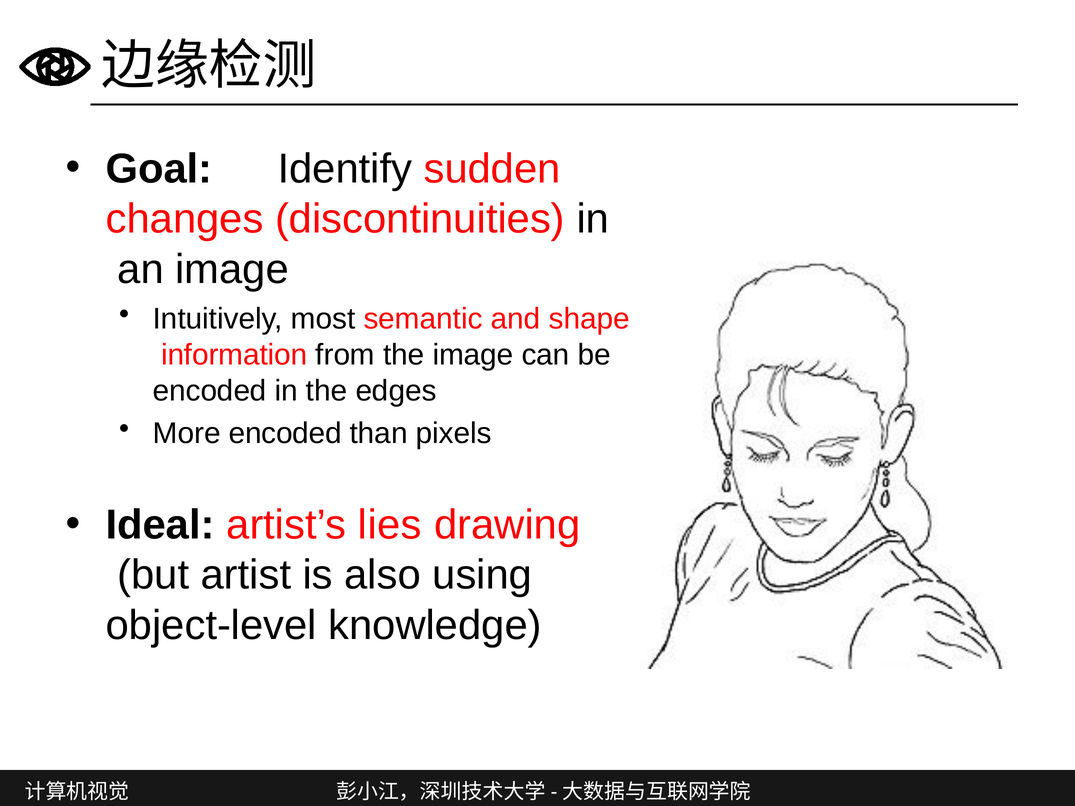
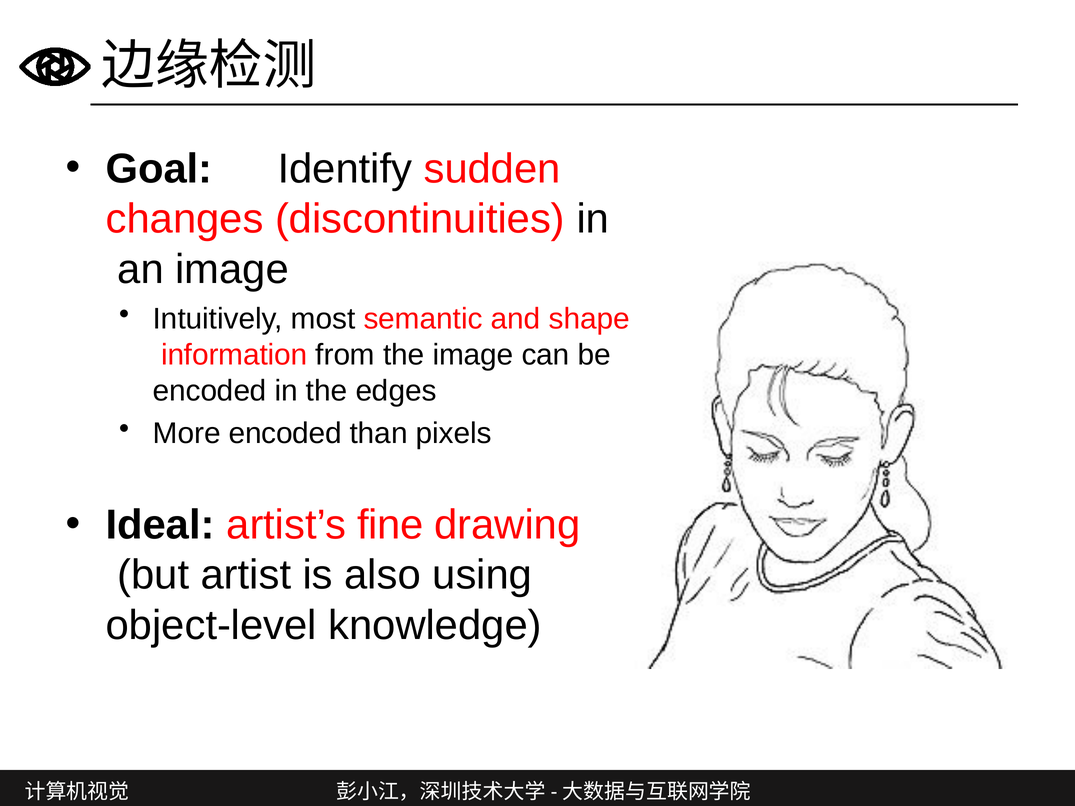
lies: lies -> fine
